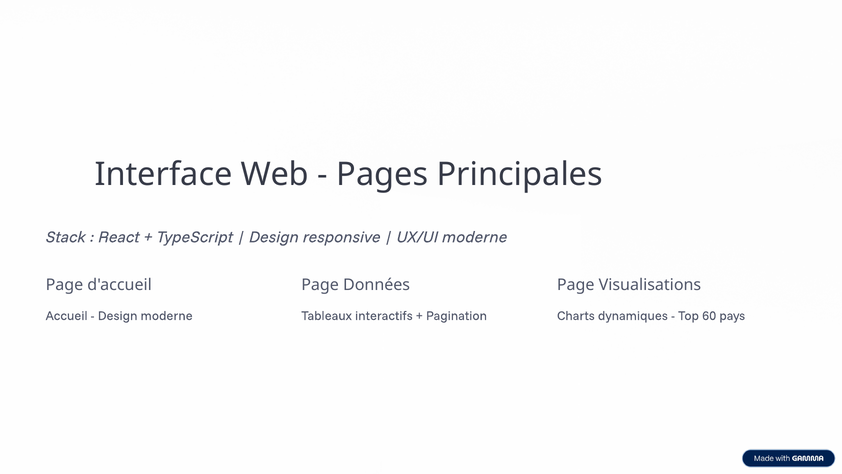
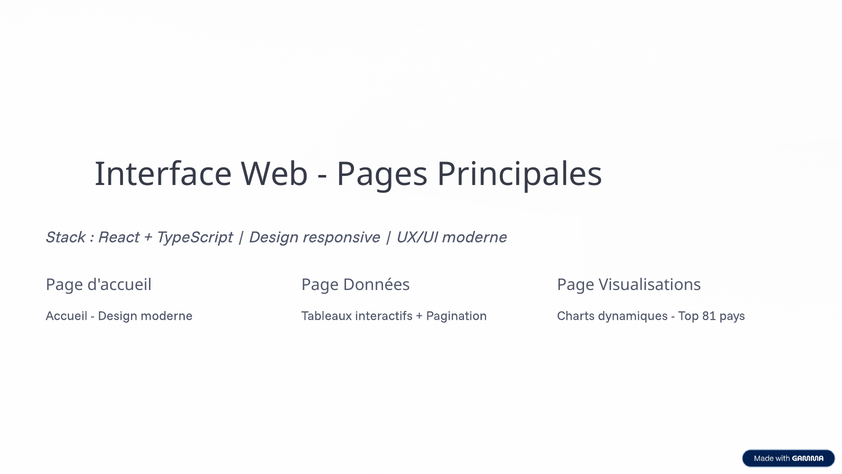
60: 60 -> 81
